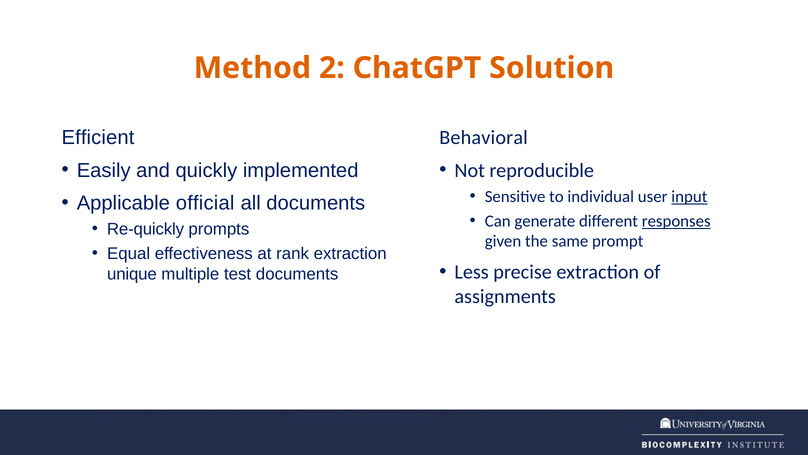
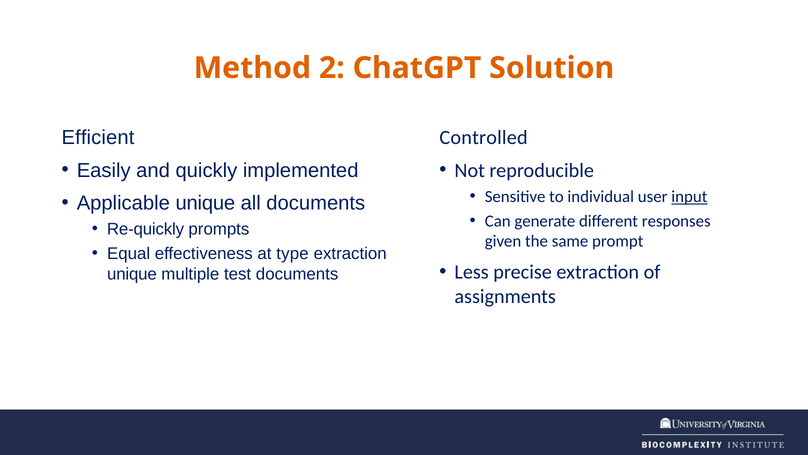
Behavioral: Behavioral -> Controlled
Applicable official: official -> unique
responses underline: present -> none
rank: rank -> type
